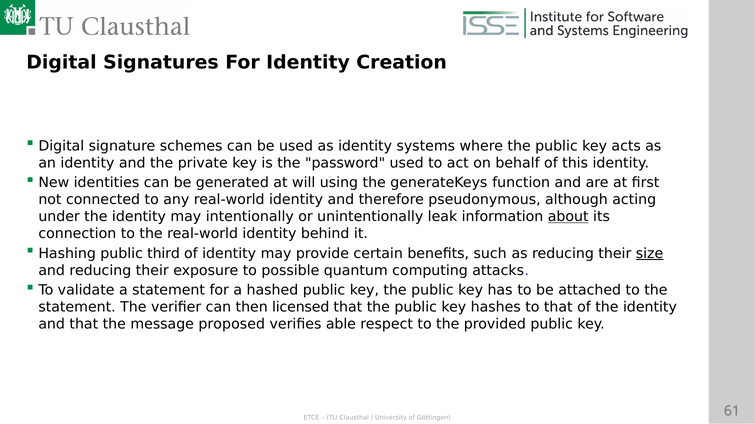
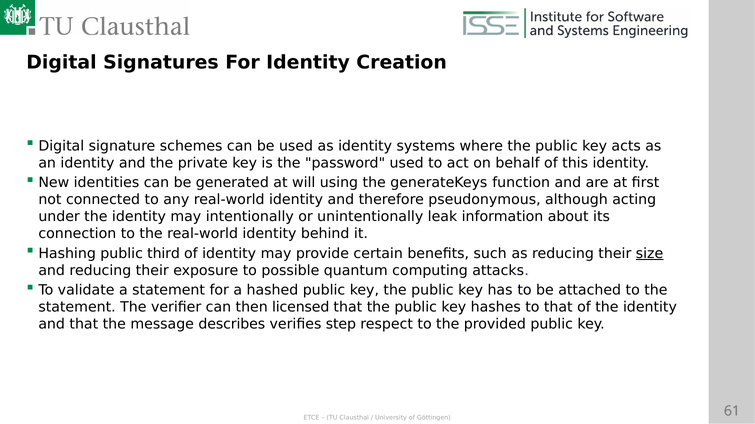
about underline: present -> none
proposed: proposed -> describes
able: able -> step
